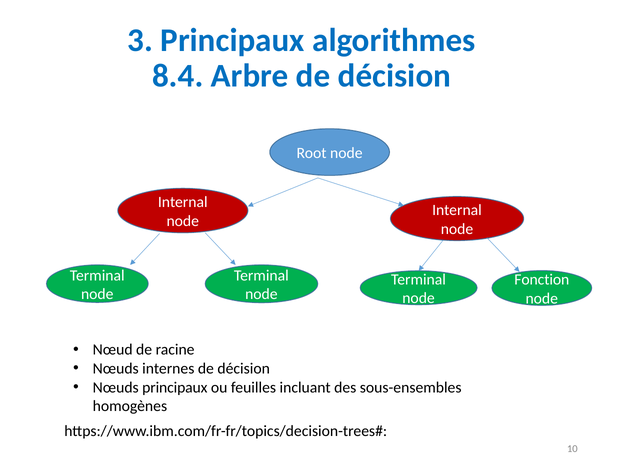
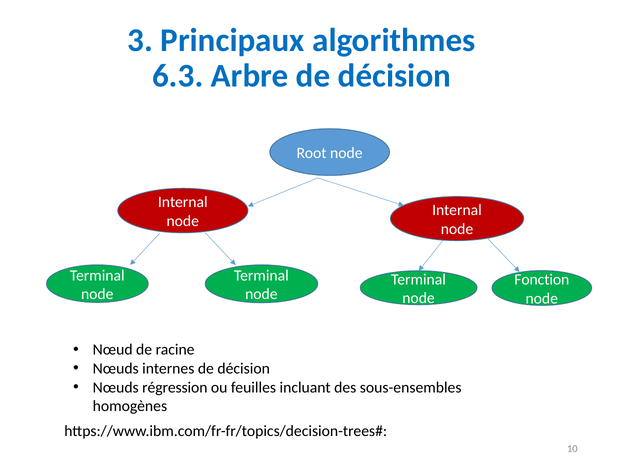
8.4: 8.4 -> 6.3
Nœuds principaux: principaux -> régression
